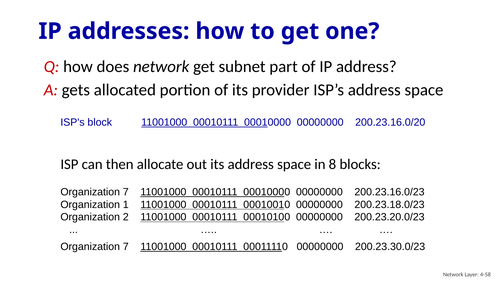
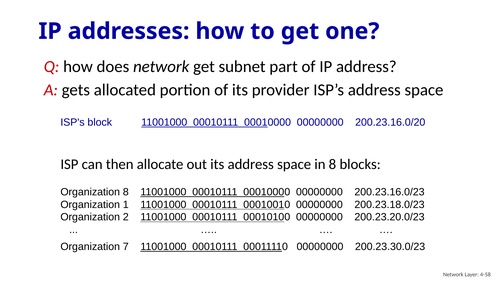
7 at (126, 192): 7 -> 8
